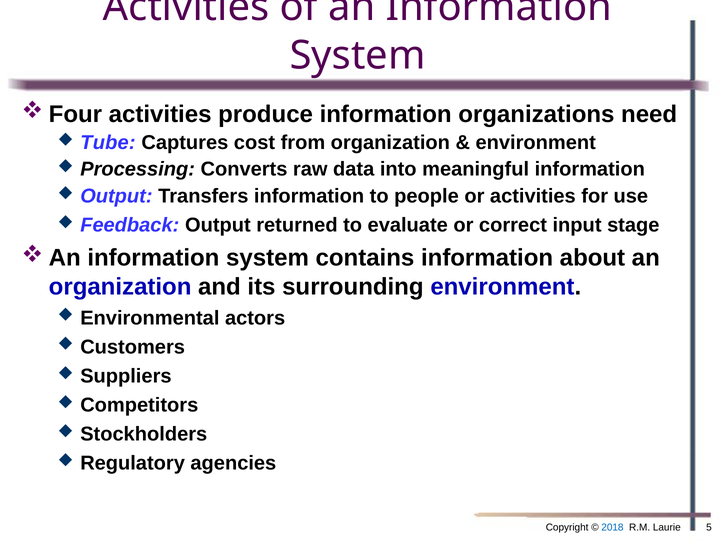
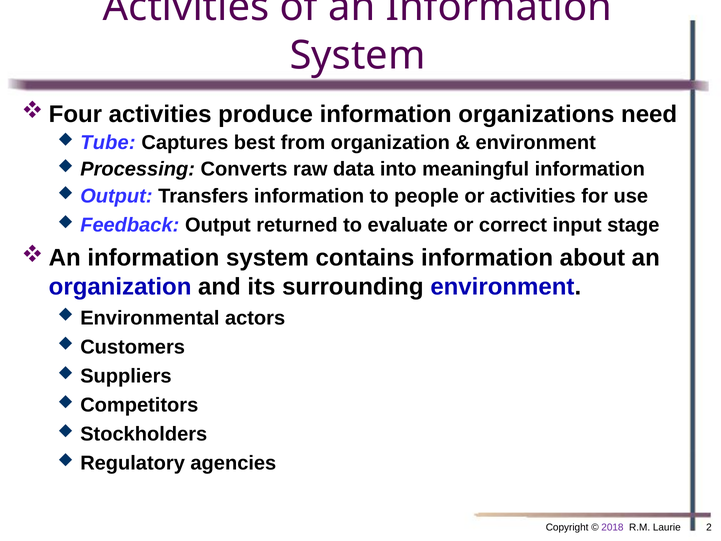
cost: cost -> best
2018 colour: blue -> purple
5: 5 -> 2
